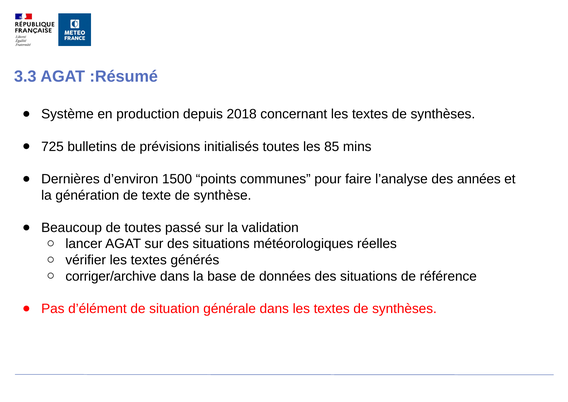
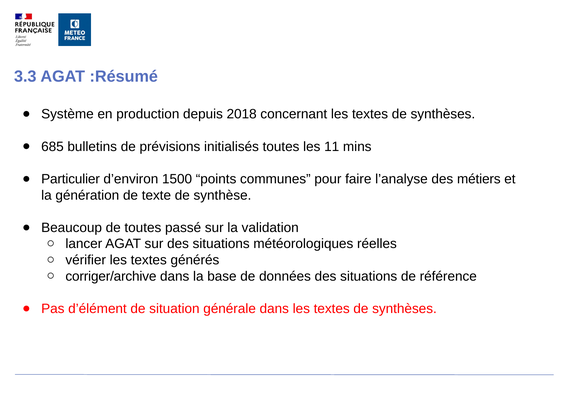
725: 725 -> 685
85: 85 -> 11
Dernières: Dernières -> Particulier
années: années -> métiers
